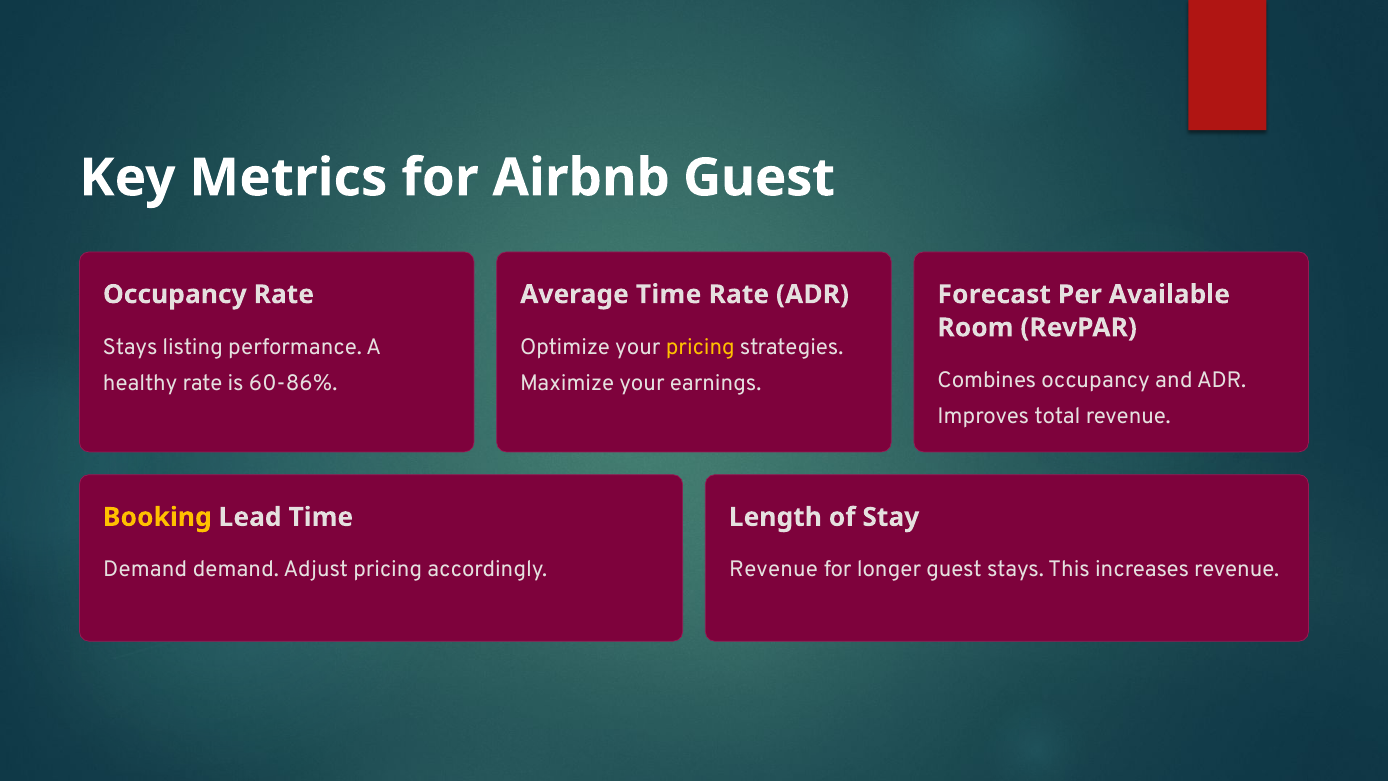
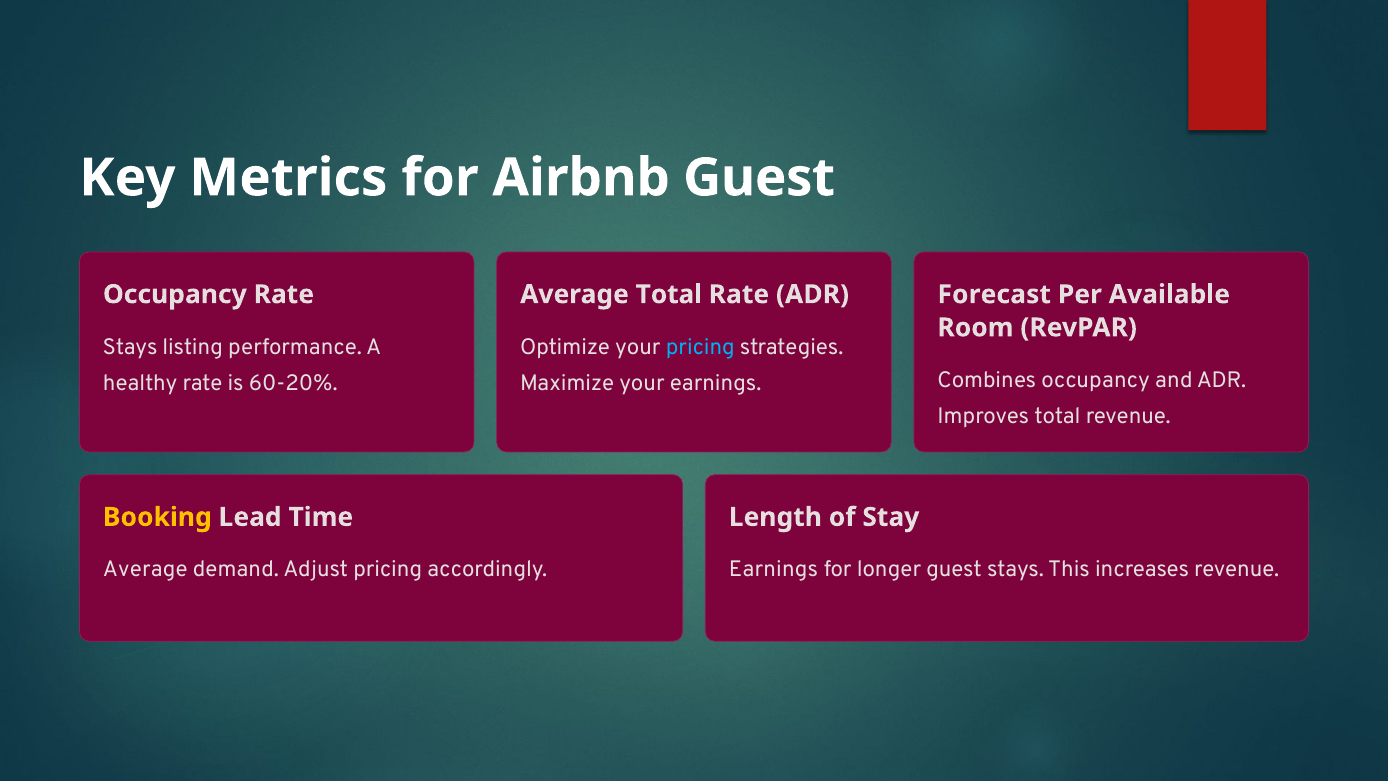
Average Time: Time -> Total
pricing at (700, 347) colour: yellow -> light blue
60-86%: 60-86% -> 60-20%
Demand at (145, 569): Demand -> Average
Revenue at (774, 569): Revenue -> Earnings
